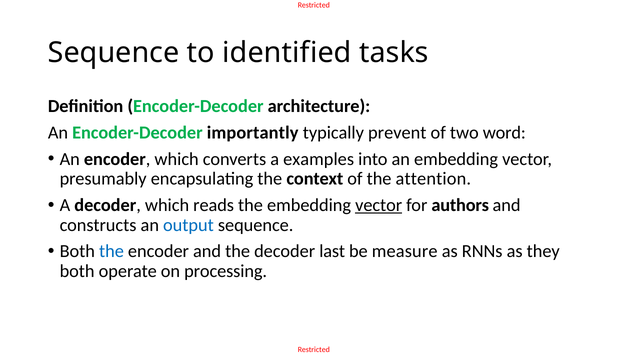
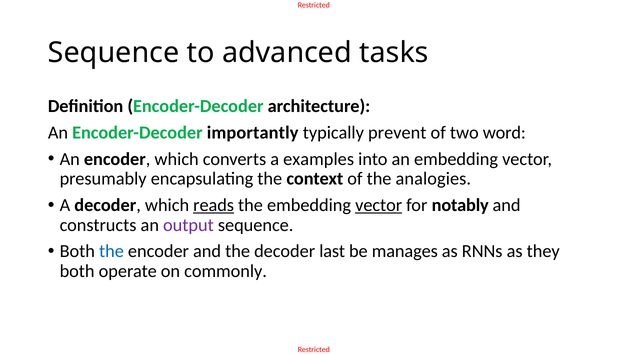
identified: identified -> advanced
attention: attention -> analogies
reads underline: none -> present
authors: authors -> notably
output colour: blue -> purple
measure: measure -> manages
processing: processing -> commonly
